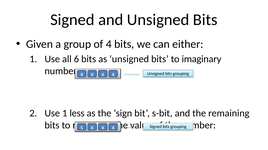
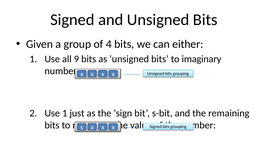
6: 6 -> 9
less: less -> just
